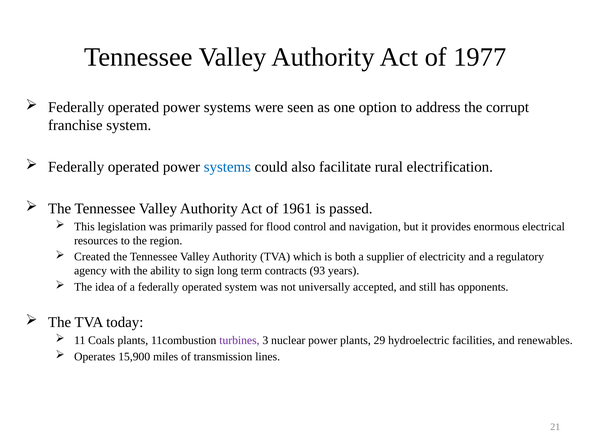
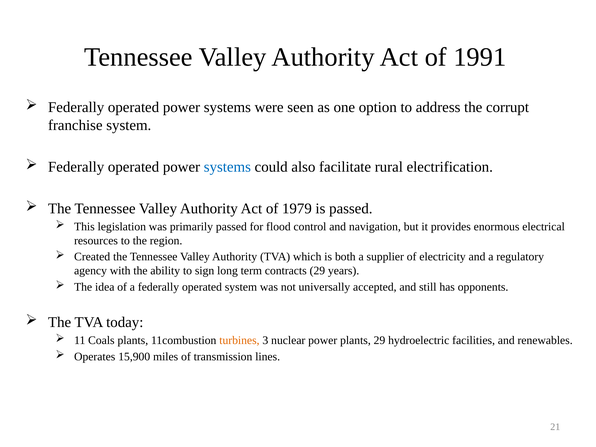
1977: 1977 -> 1991
1961: 1961 -> 1979
contracts 93: 93 -> 29
turbines colour: purple -> orange
